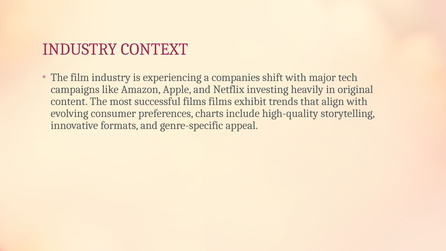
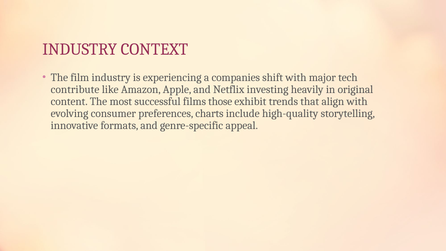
campaigns: campaigns -> contribute
films films: films -> those
